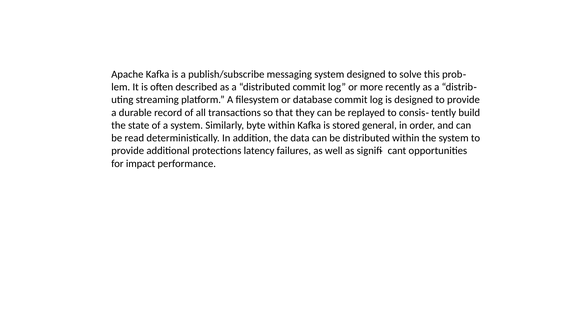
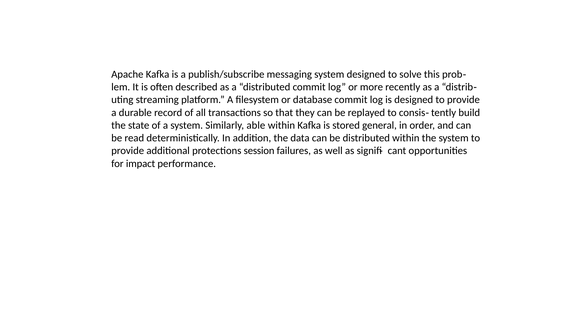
byte: byte -> able
latency: latency -> session
